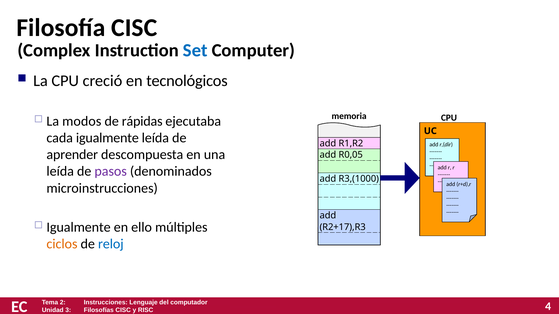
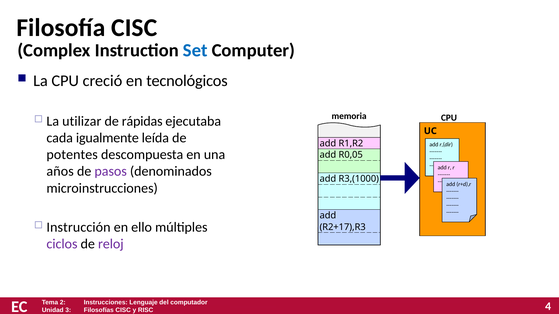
modos: modos -> utilizar
aprender: aprender -> potentes
leída at (60, 172): leída -> años
Igualmente at (79, 227): Igualmente -> Instrucción
ciclos colour: orange -> purple
reloj colour: blue -> purple
